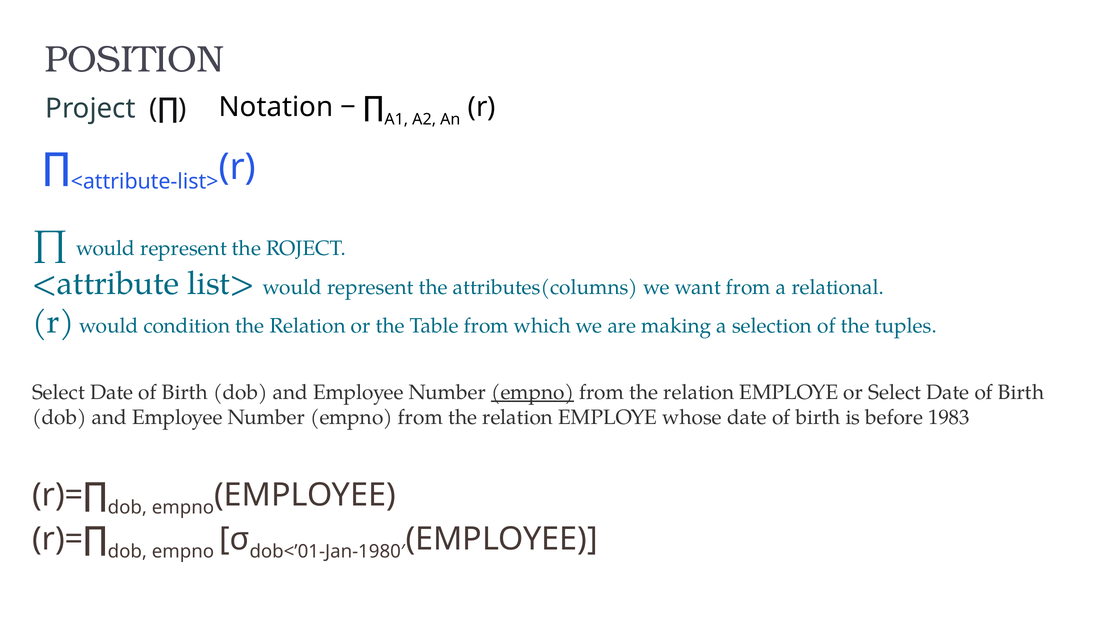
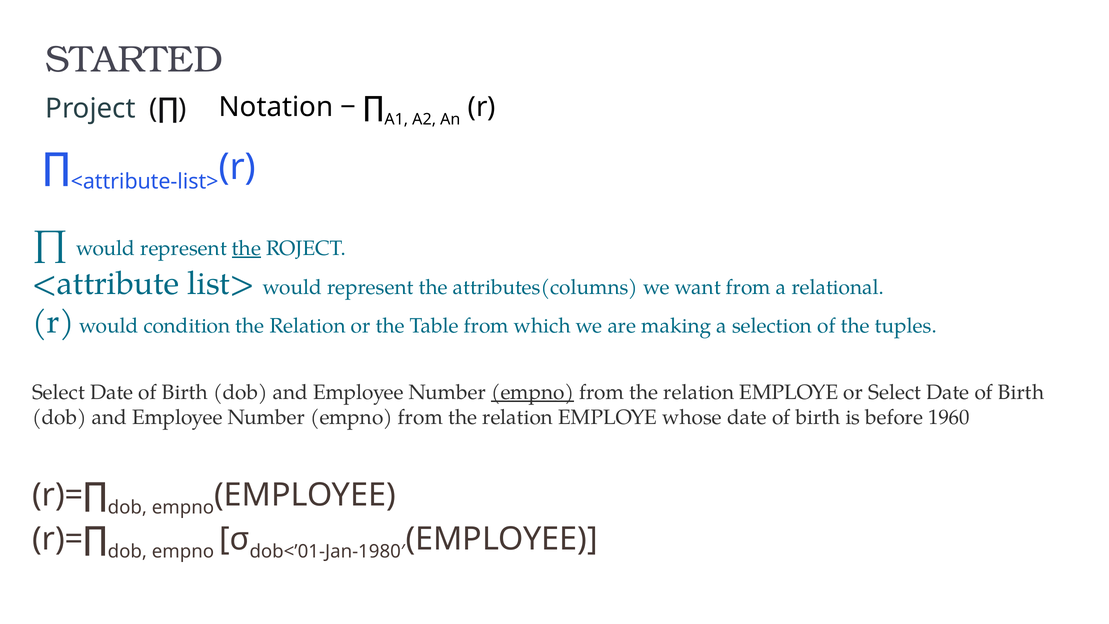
POSITION: POSITION -> STARTED
the at (246, 248) underline: none -> present
1983: 1983 -> 1960
